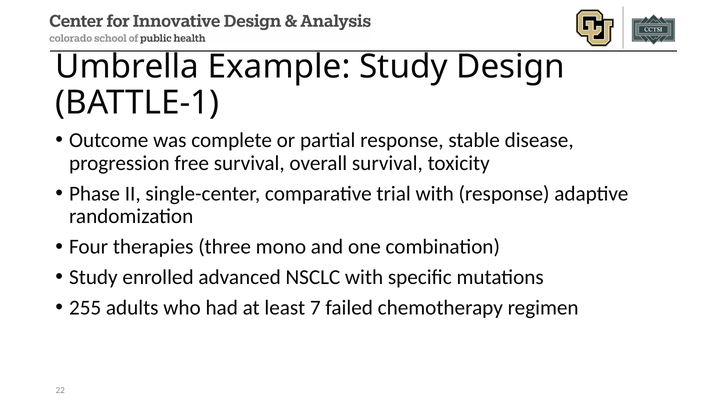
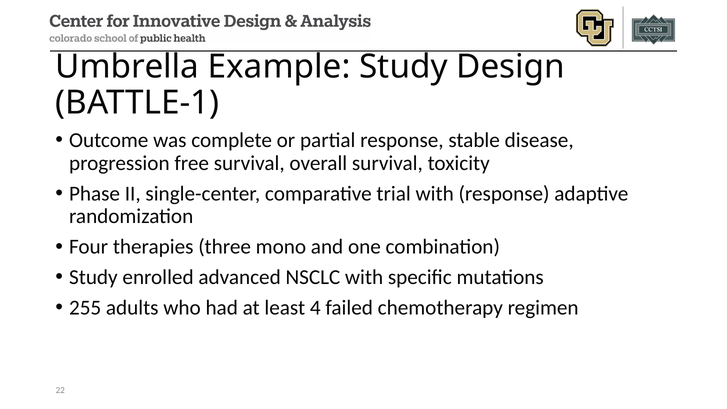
7: 7 -> 4
